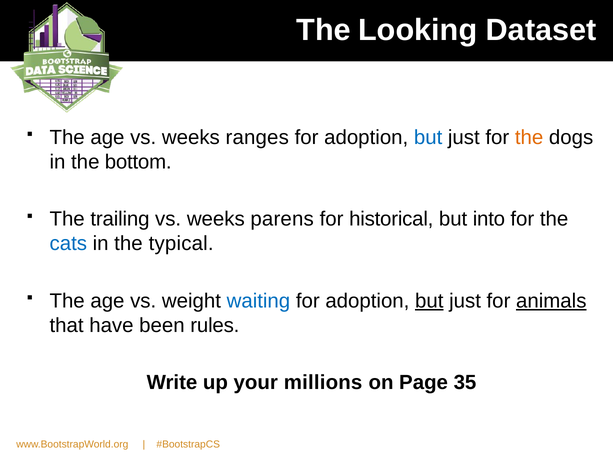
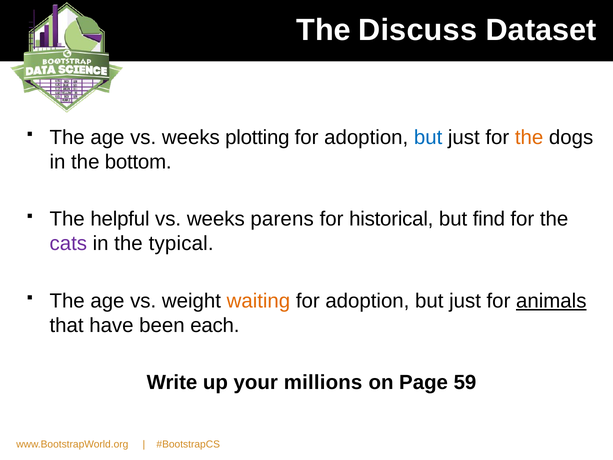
Looking: Looking -> Discuss
ranges: ranges -> plotting
trailing: trailing -> helpful
into: into -> find
cats colour: blue -> purple
waiting colour: blue -> orange
but at (429, 301) underline: present -> none
rules: rules -> each
35: 35 -> 59
